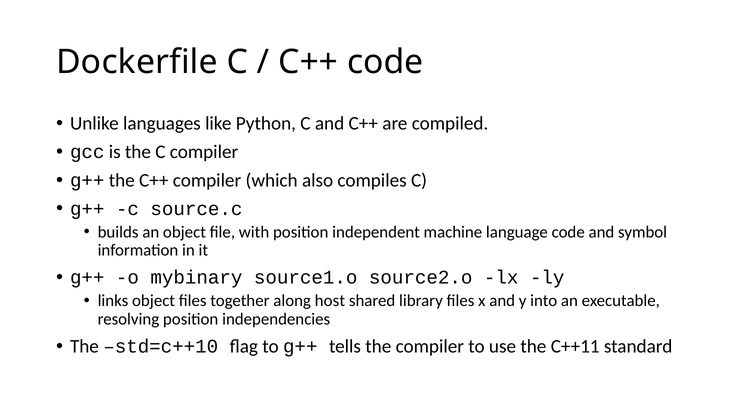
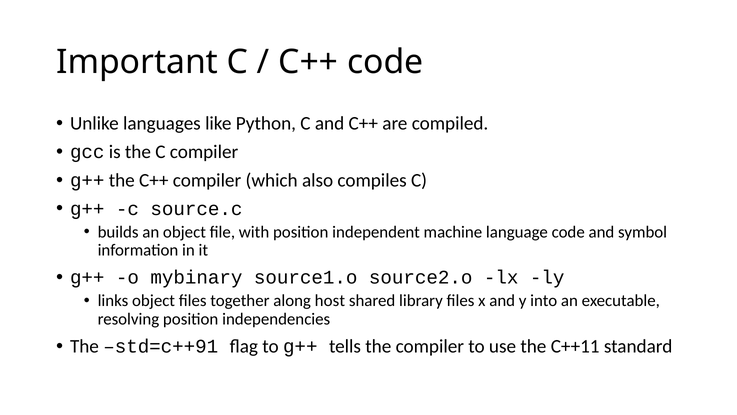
Dockerfile: Dockerfile -> Important
std=c++10: std=c++10 -> std=c++91
